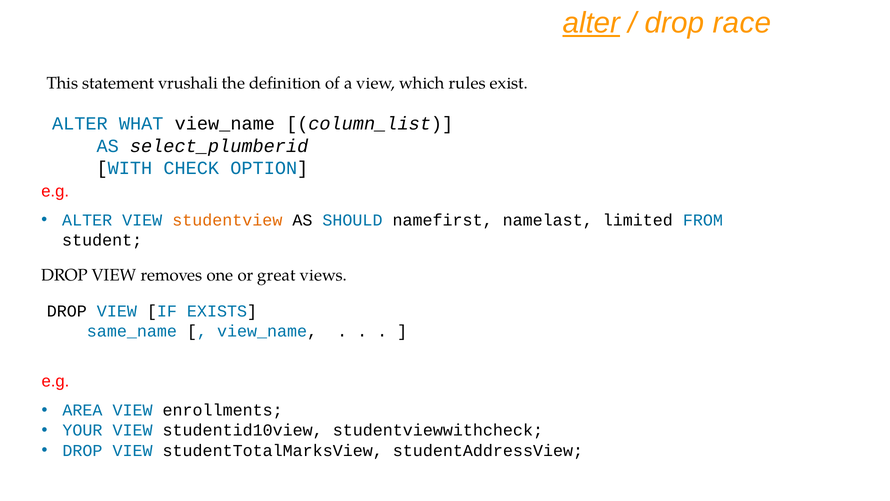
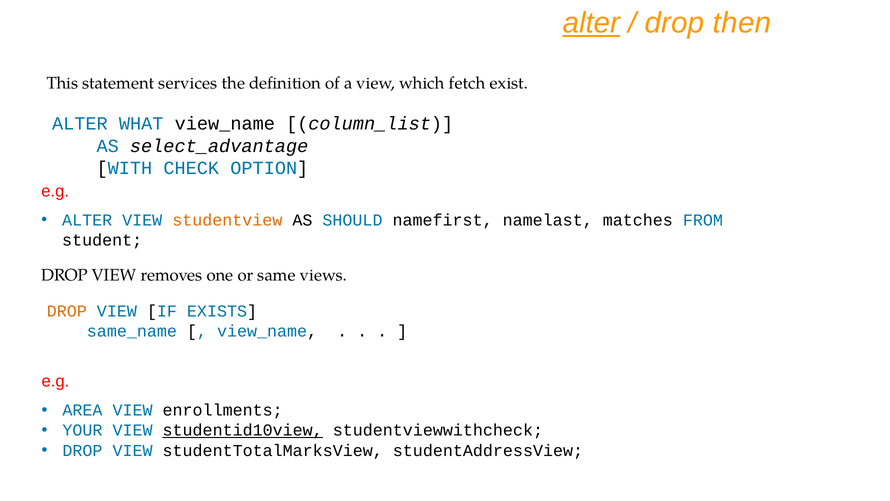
race: race -> then
vrushali: vrushali -> services
rules: rules -> fetch
select_plumberid: select_plumberid -> select_advantage
limited: limited -> matches
great: great -> same
DROP at (67, 311) colour: black -> orange
studentid10view underline: none -> present
